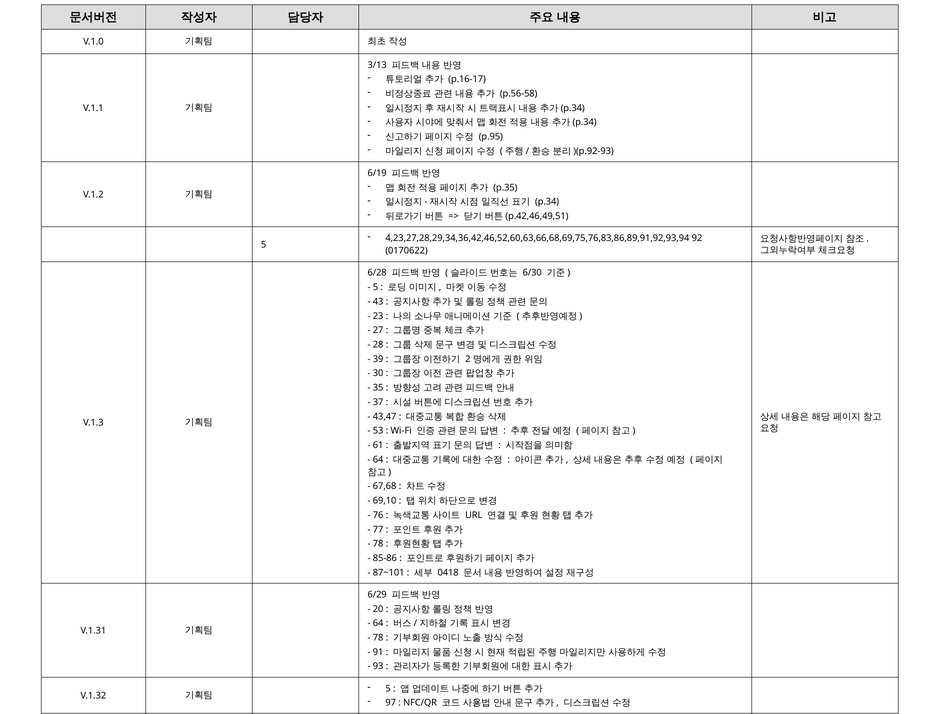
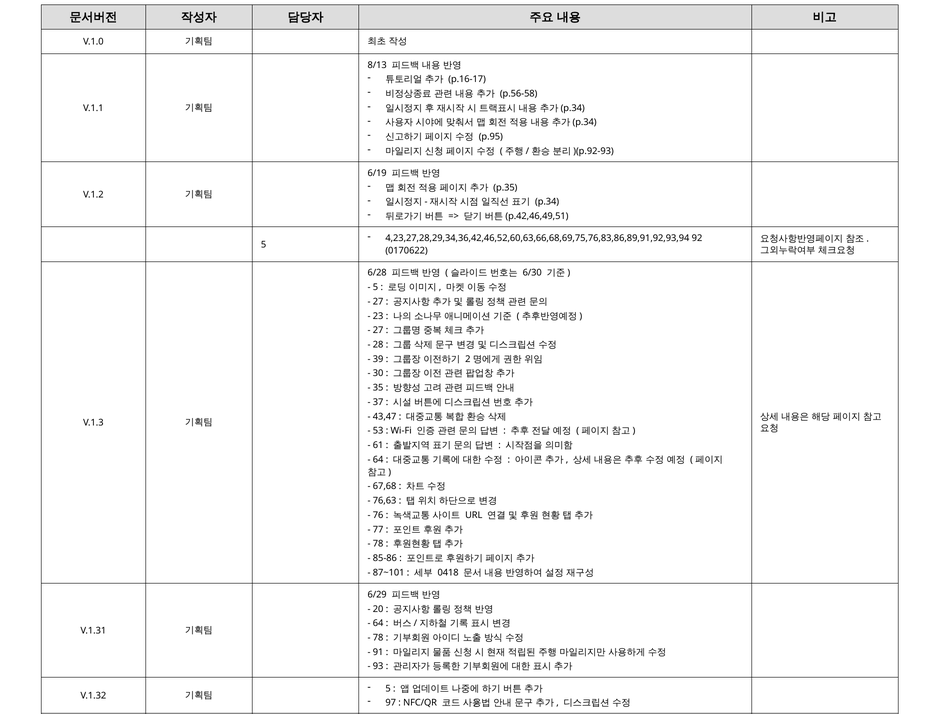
3/13: 3/13 -> 8/13
43 at (378, 302): 43 -> 27
69,10: 69,10 -> 76,63
